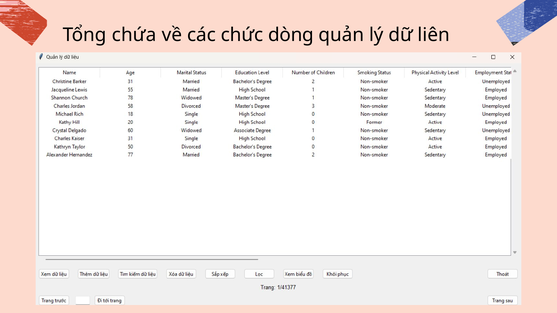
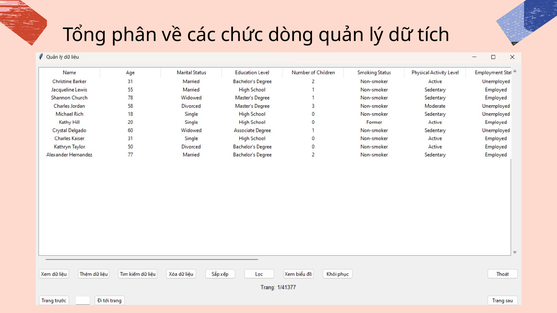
chứa: chứa -> phân
liên: liên -> tích
